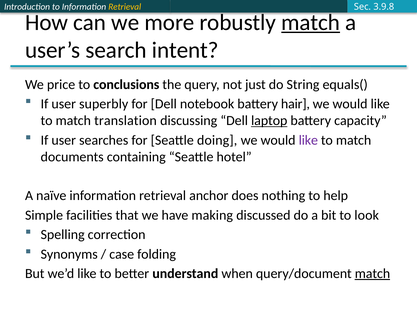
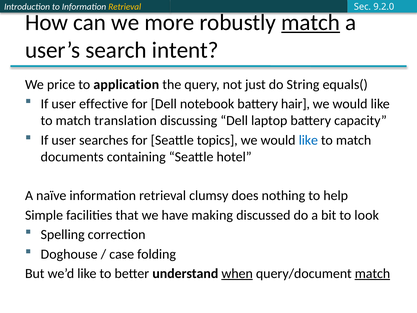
3.9.8: 3.9.8 -> 9.2.0
conclusions: conclusions -> application
superbly: superbly -> effective
laptop underline: present -> none
doing: doing -> topics
like at (308, 140) colour: purple -> blue
anchor: anchor -> clumsy
Synonyms: Synonyms -> Doghouse
when underline: none -> present
